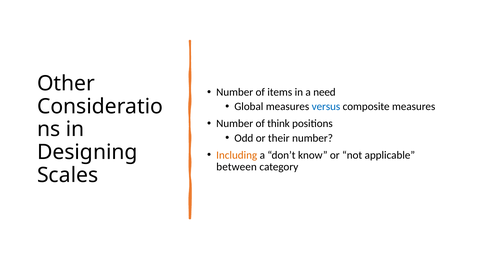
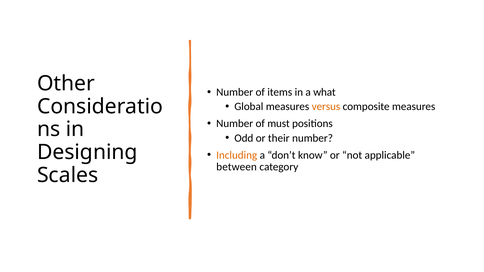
need: need -> what
versus colour: blue -> orange
think: think -> must
